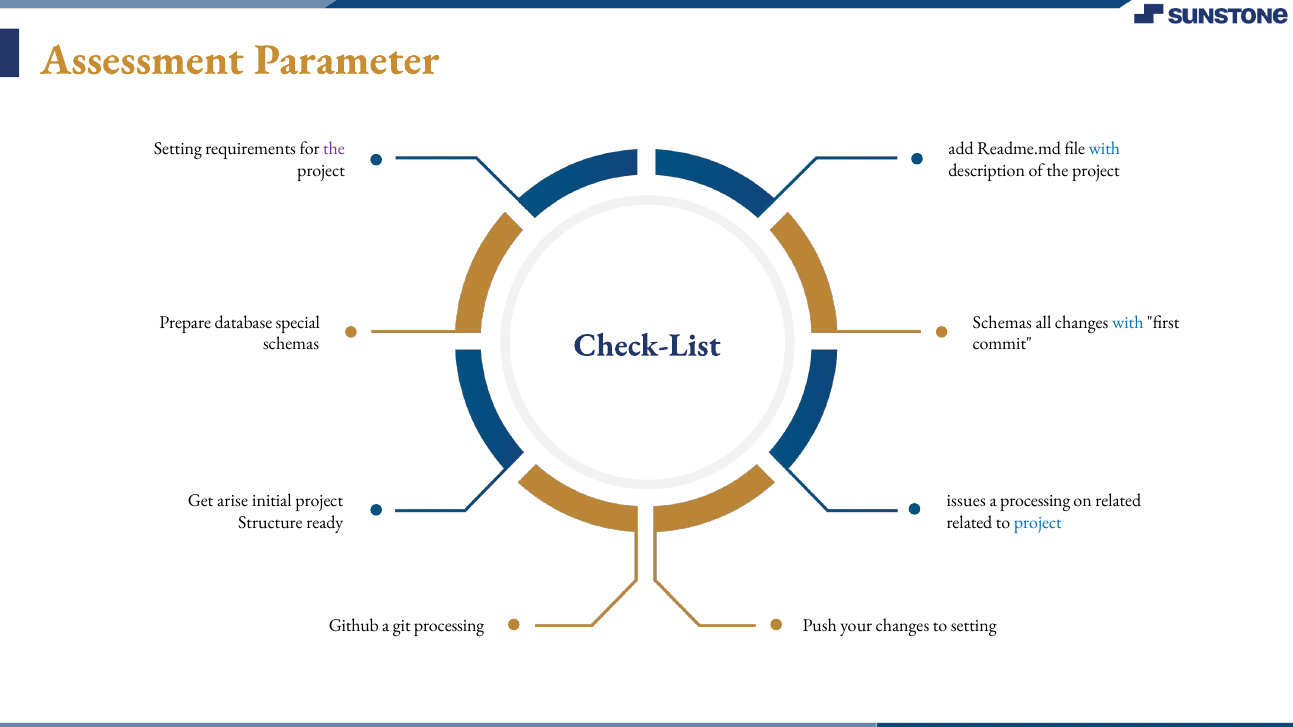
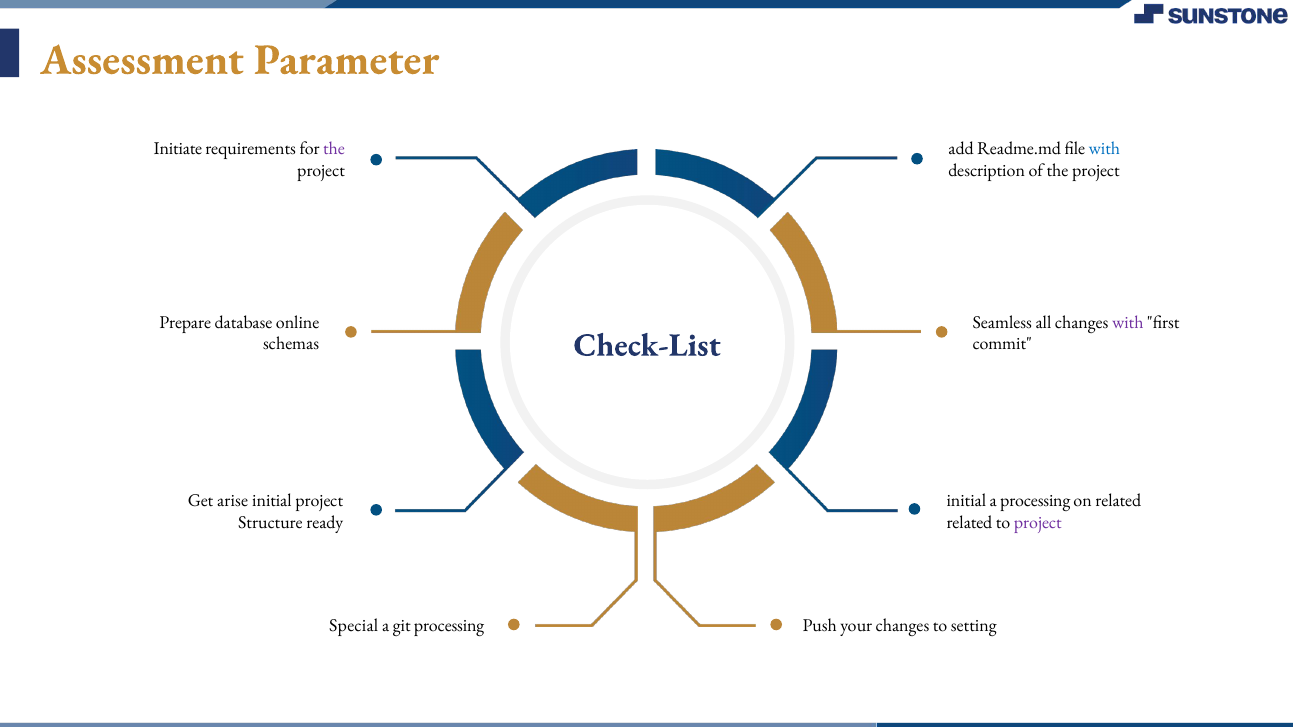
Setting at (178, 149): Setting -> Initiate
special: special -> online
Schemas at (1002, 323): Schemas -> Seamless
with at (1128, 323) colour: blue -> purple
issues at (966, 501): issues -> initial
project at (1038, 522) colour: blue -> purple
Github: Github -> Special
